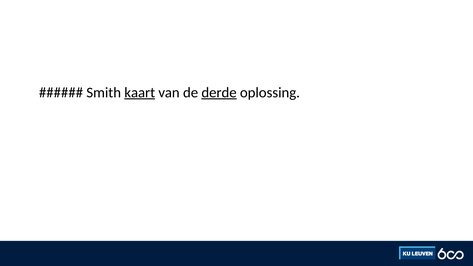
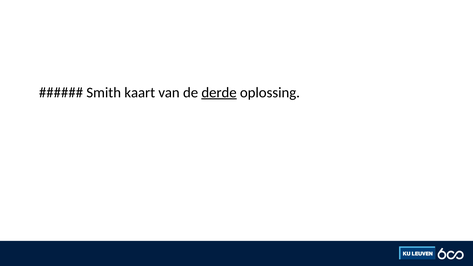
kaart underline: present -> none
